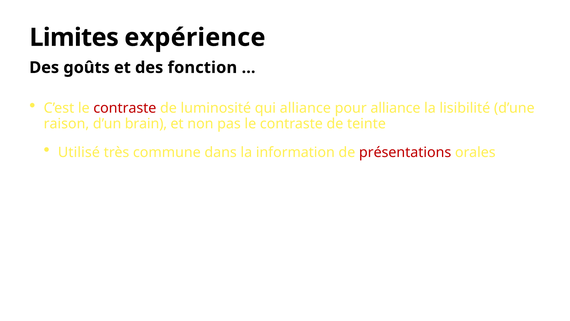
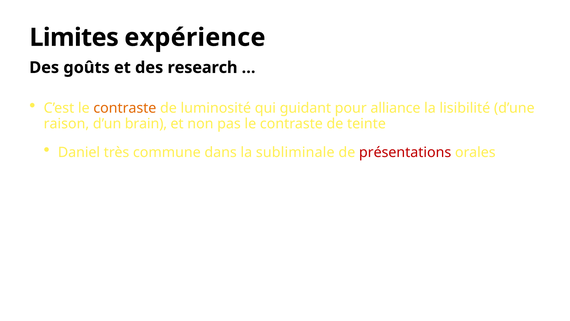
fonction: fonction -> research
contraste at (125, 108) colour: red -> orange
qui alliance: alliance -> guidant
Utilisé: Utilisé -> Daniel
information: information -> subliminale
